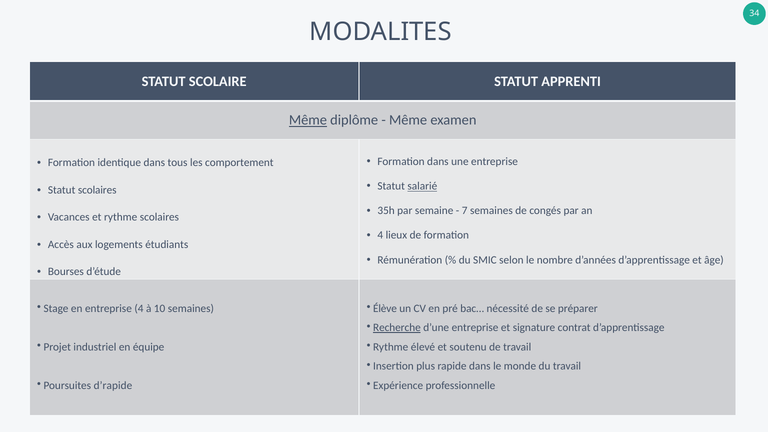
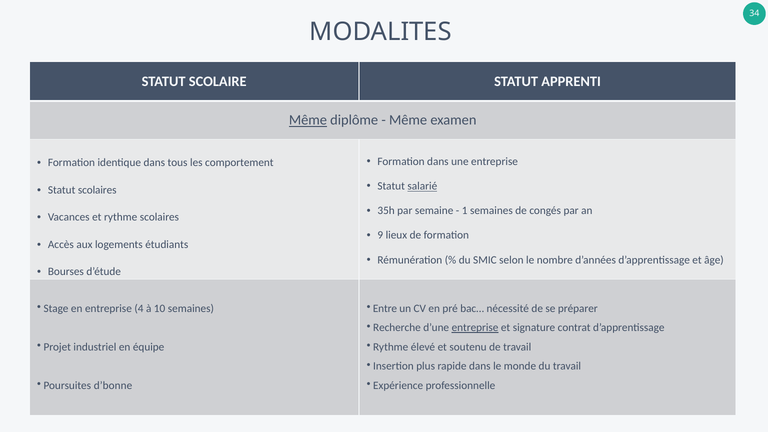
7: 7 -> 1
4 at (380, 235): 4 -> 9
Élève: Élève -> Entre
Recherche underline: present -> none
entreprise at (475, 328) underline: none -> present
d’rapide: d’rapide -> d’bonne
